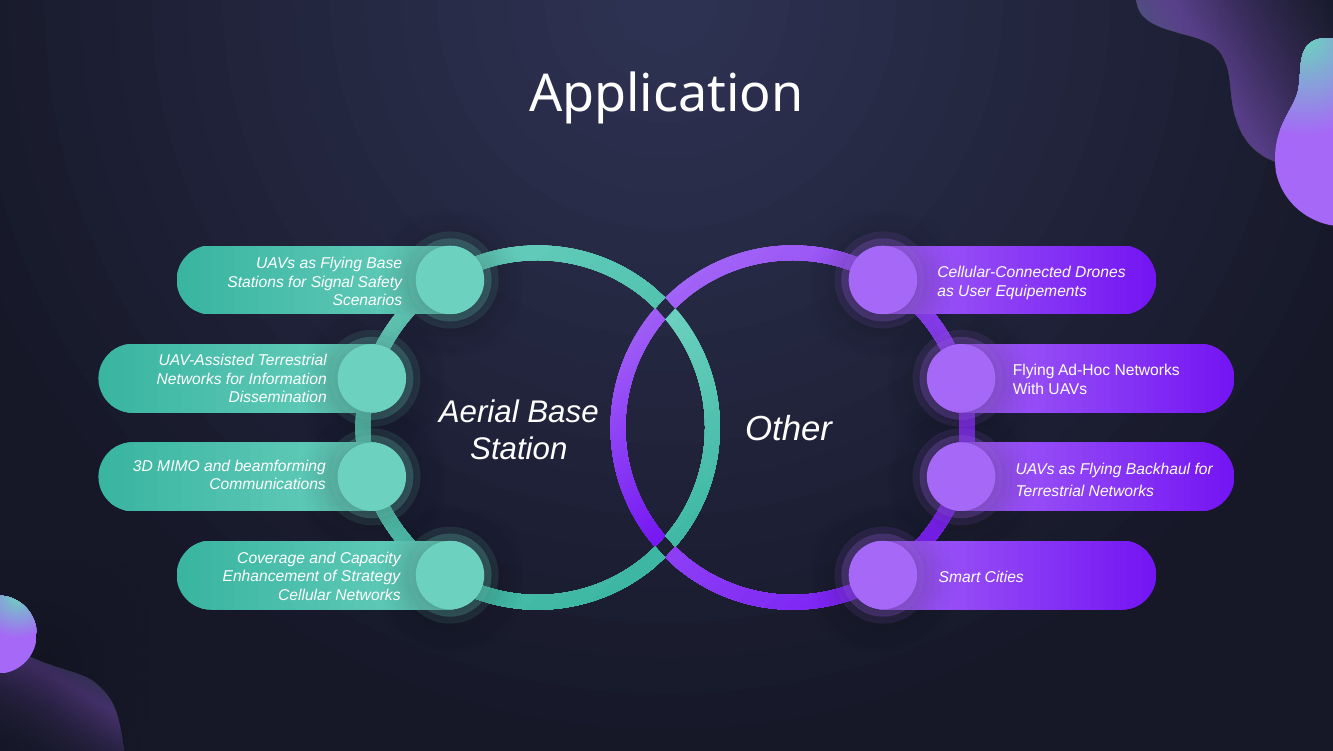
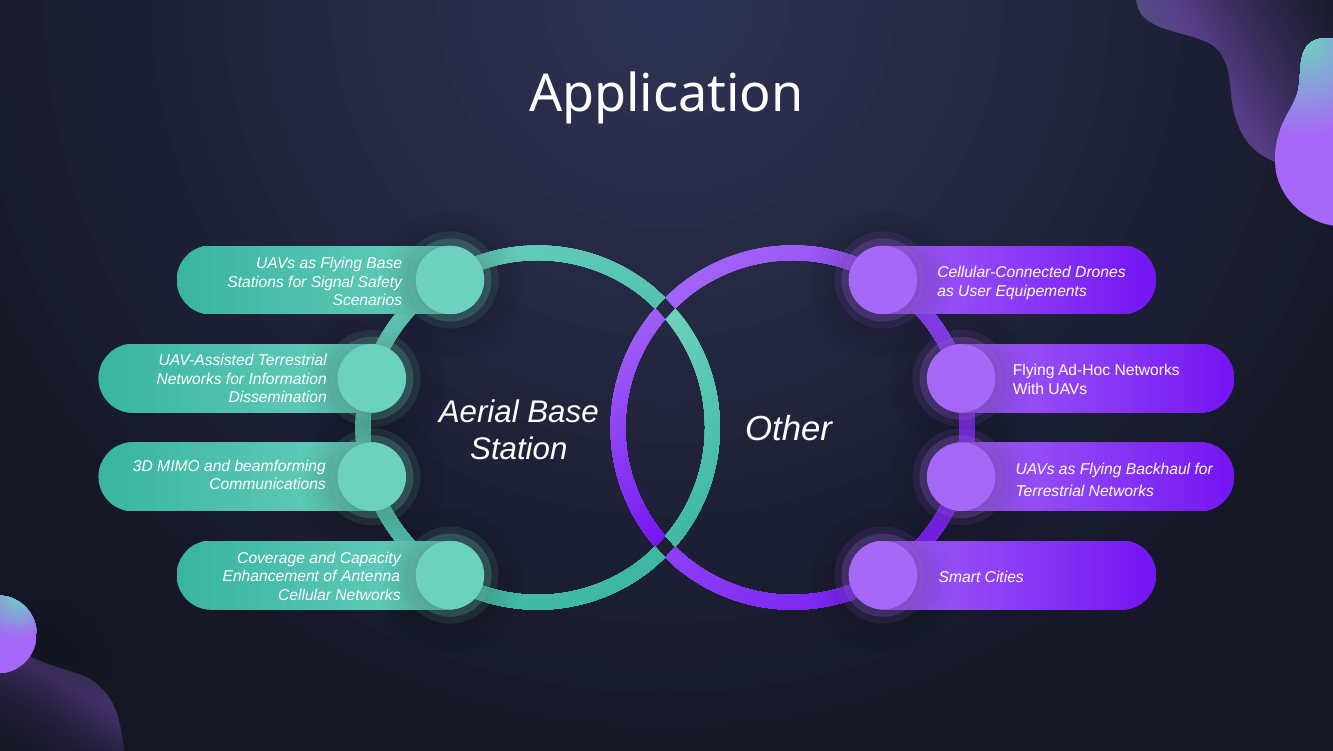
Strategy: Strategy -> Antenna
